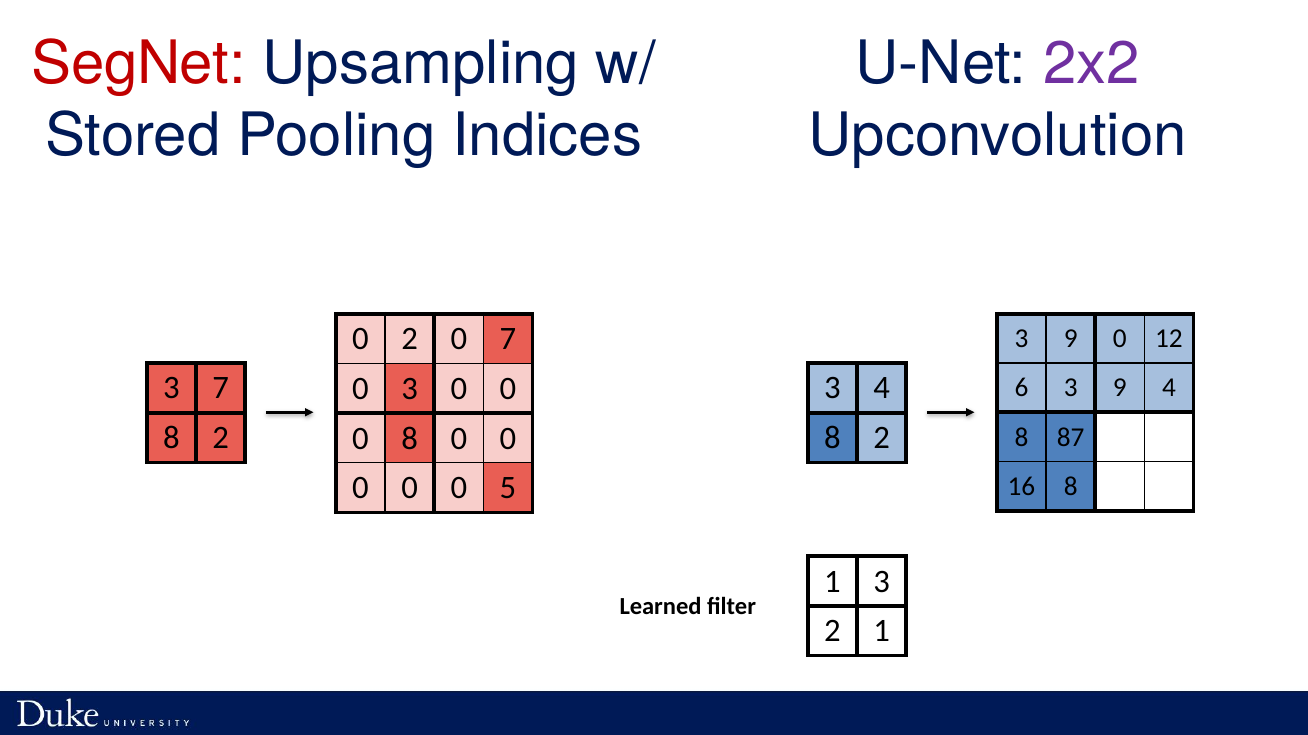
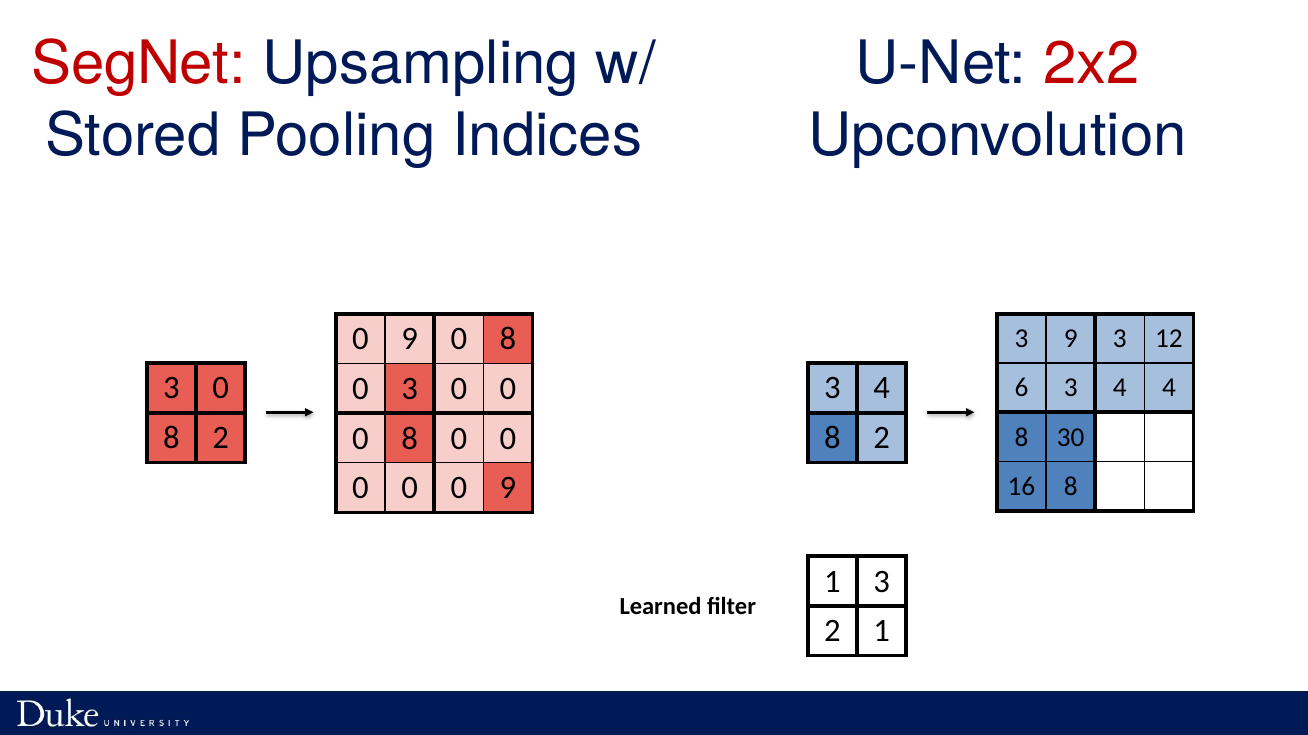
2x2 colour: purple -> red
2 at (410, 339): 2 -> 9
7 at (508, 339): 7 -> 8
3 9 0: 0 -> 3
7 at (221, 389): 7 -> 0
6 3 9: 9 -> 4
87: 87 -> 30
0 0 5: 5 -> 9
